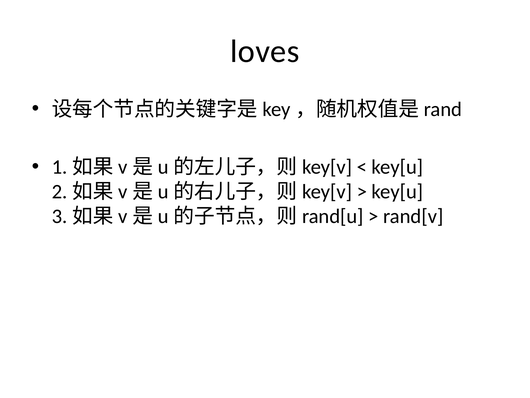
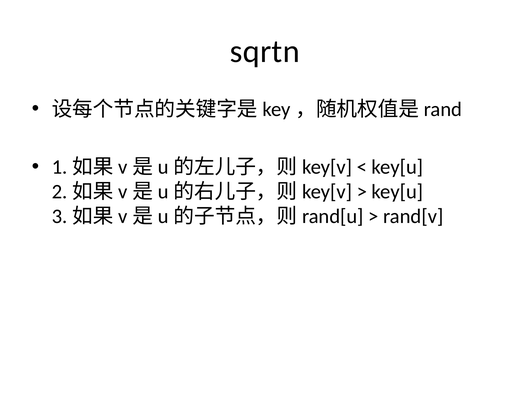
loves: loves -> sqrtn
